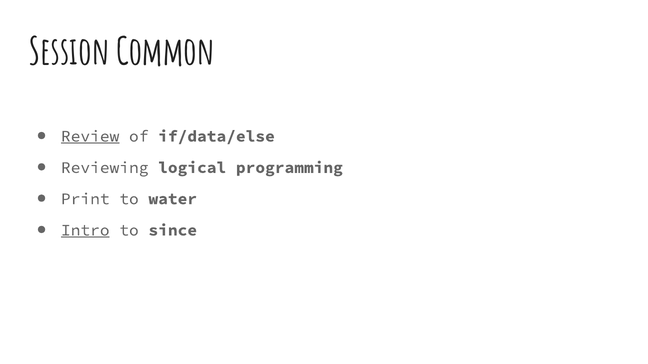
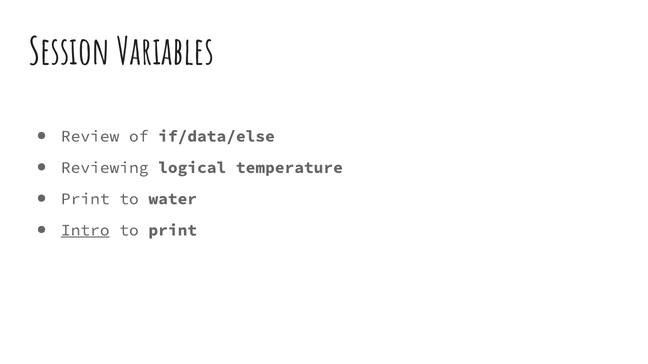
Common: Common -> Variables
Review underline: present -> none
programming: programming -> temperature
to since: since -> print
